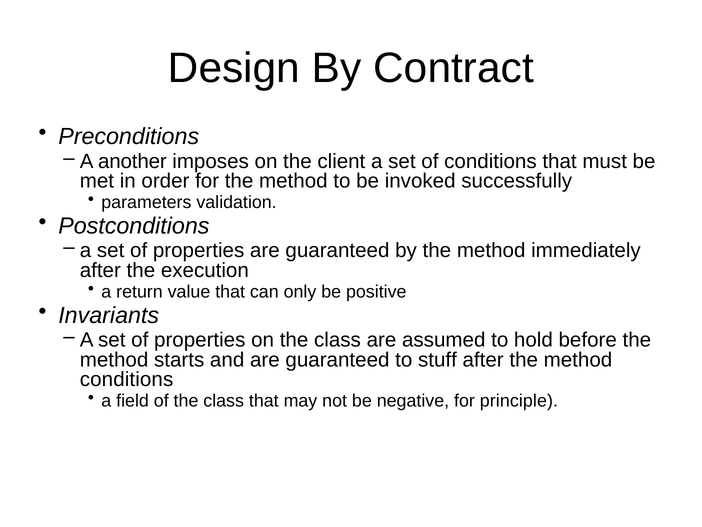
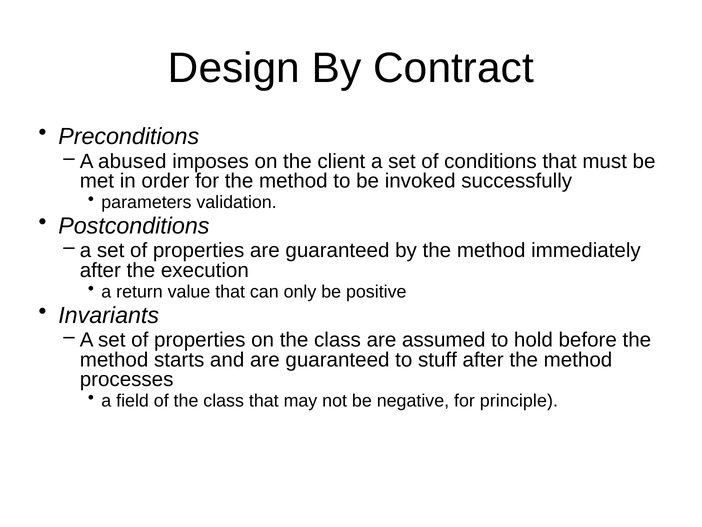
another: another -> abused
conditions at (127, 379): conditions -> processes
